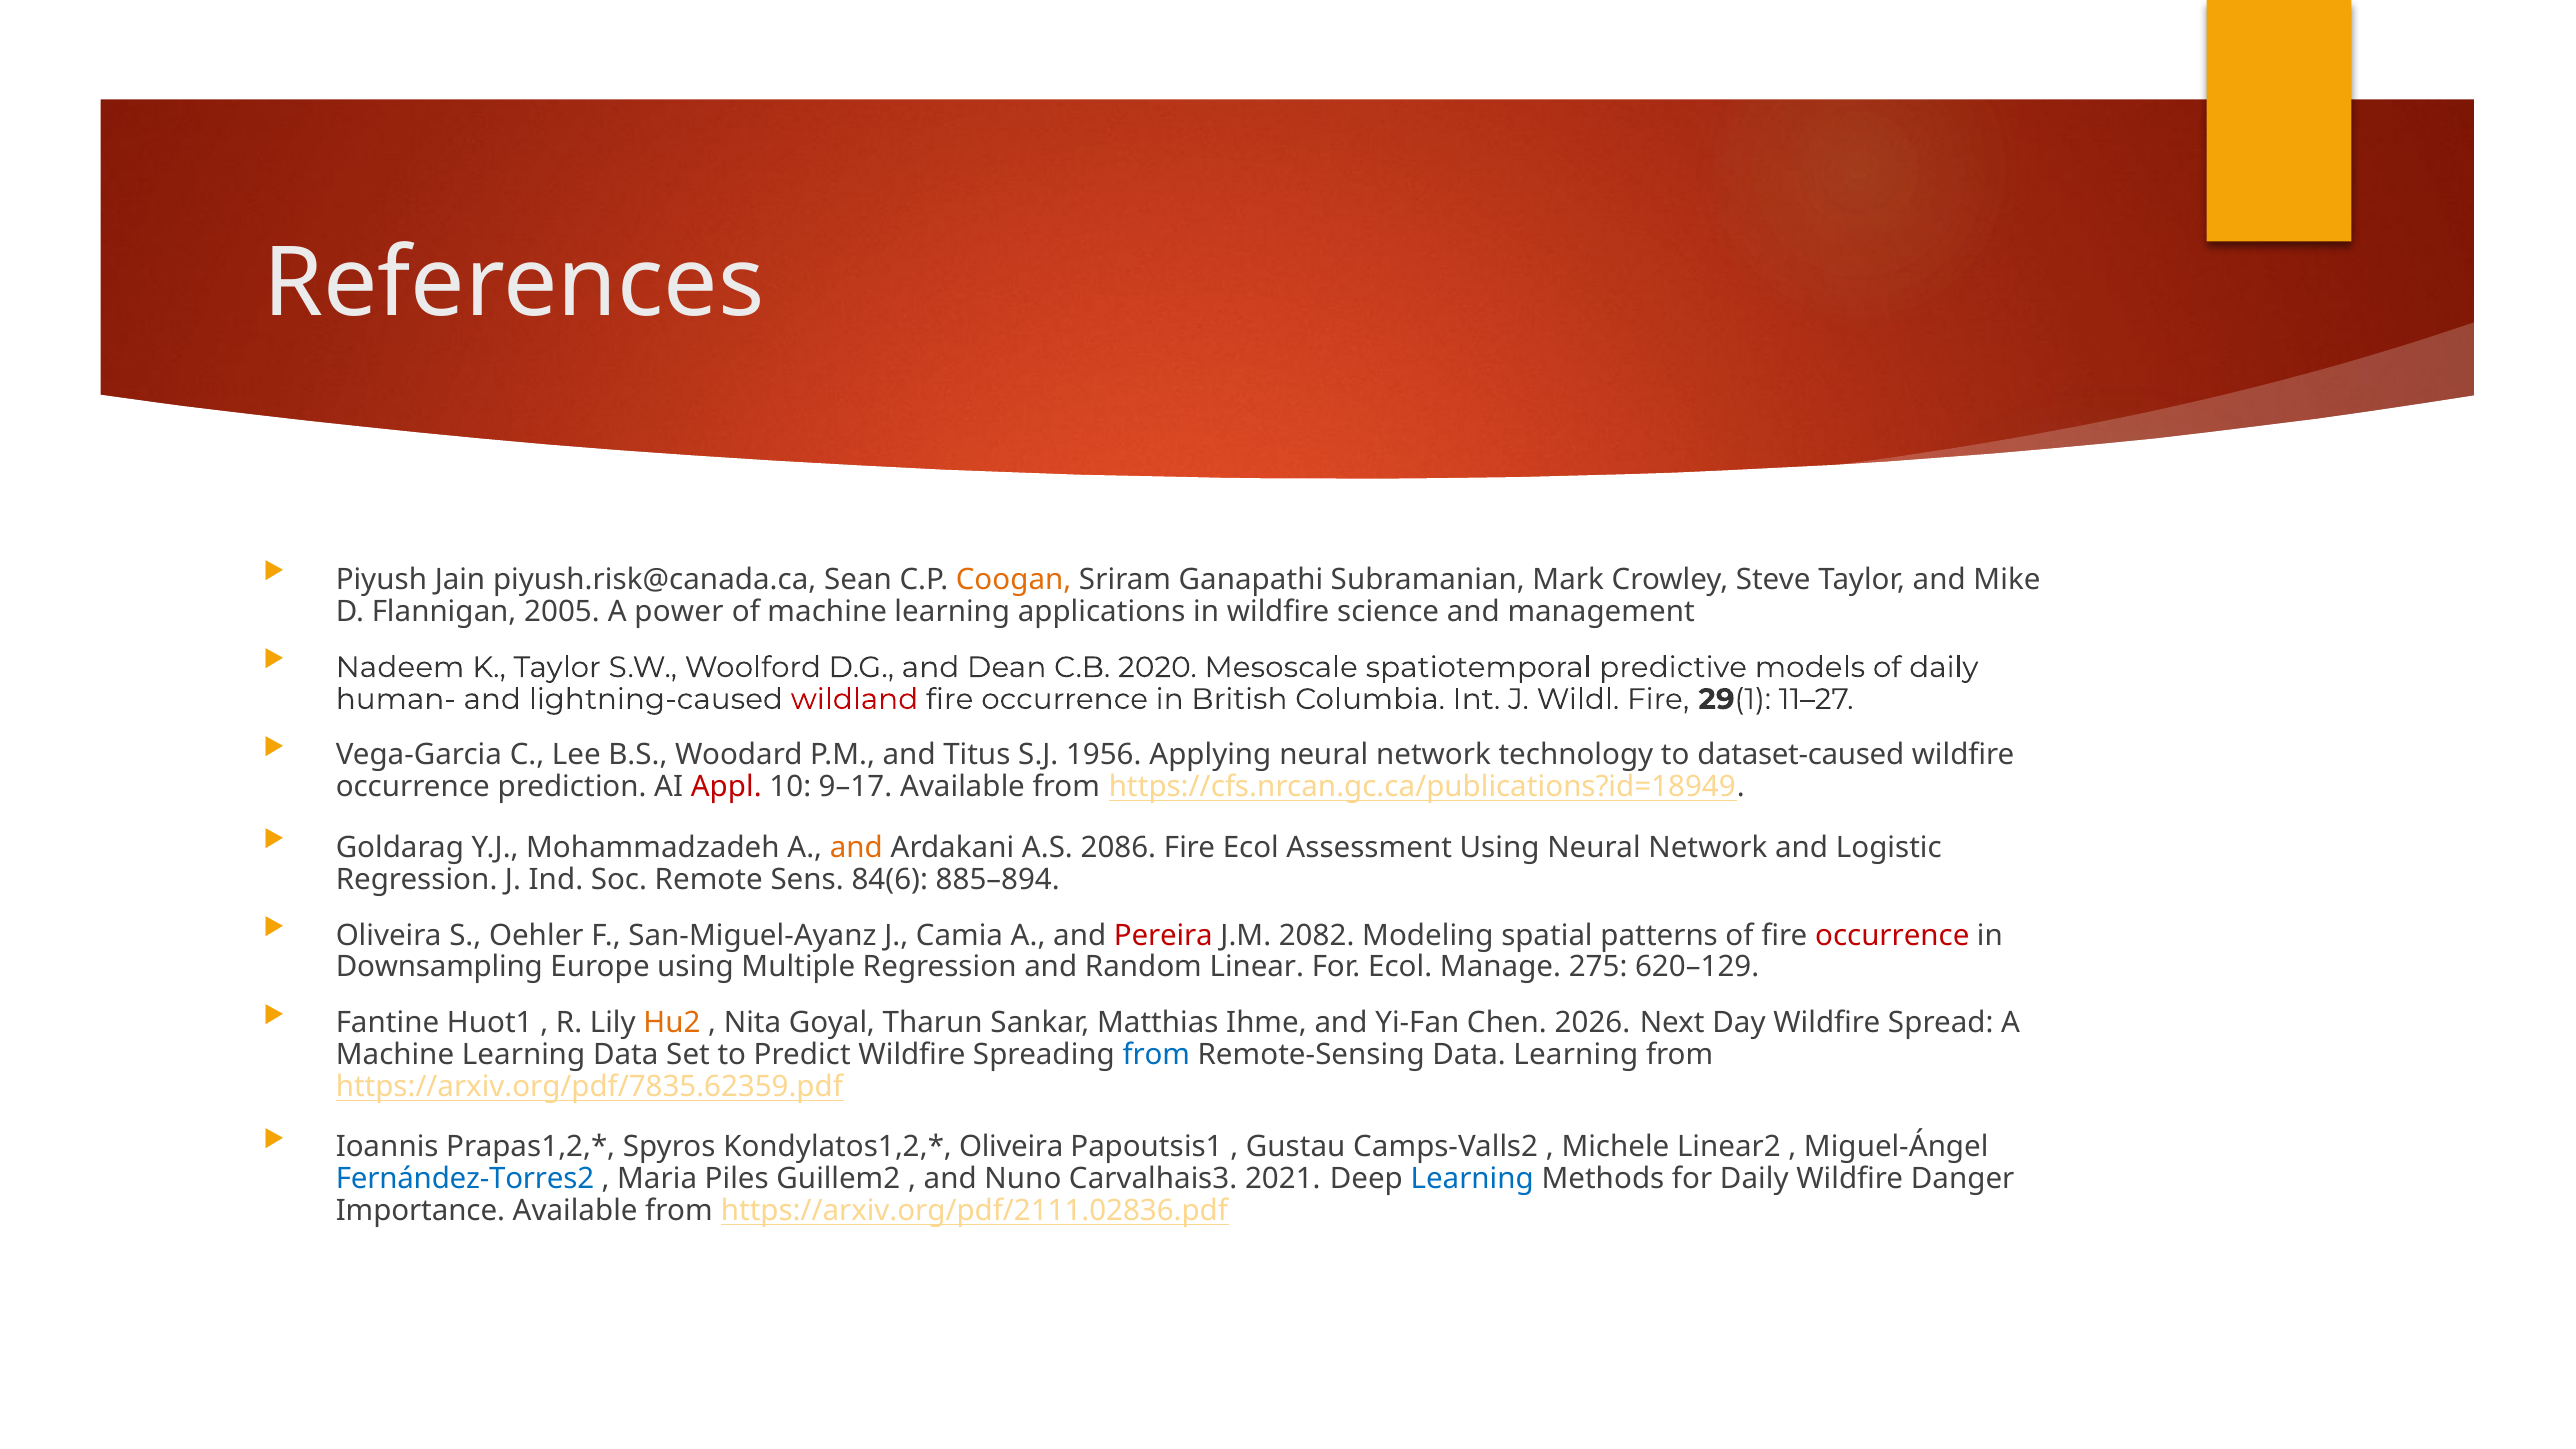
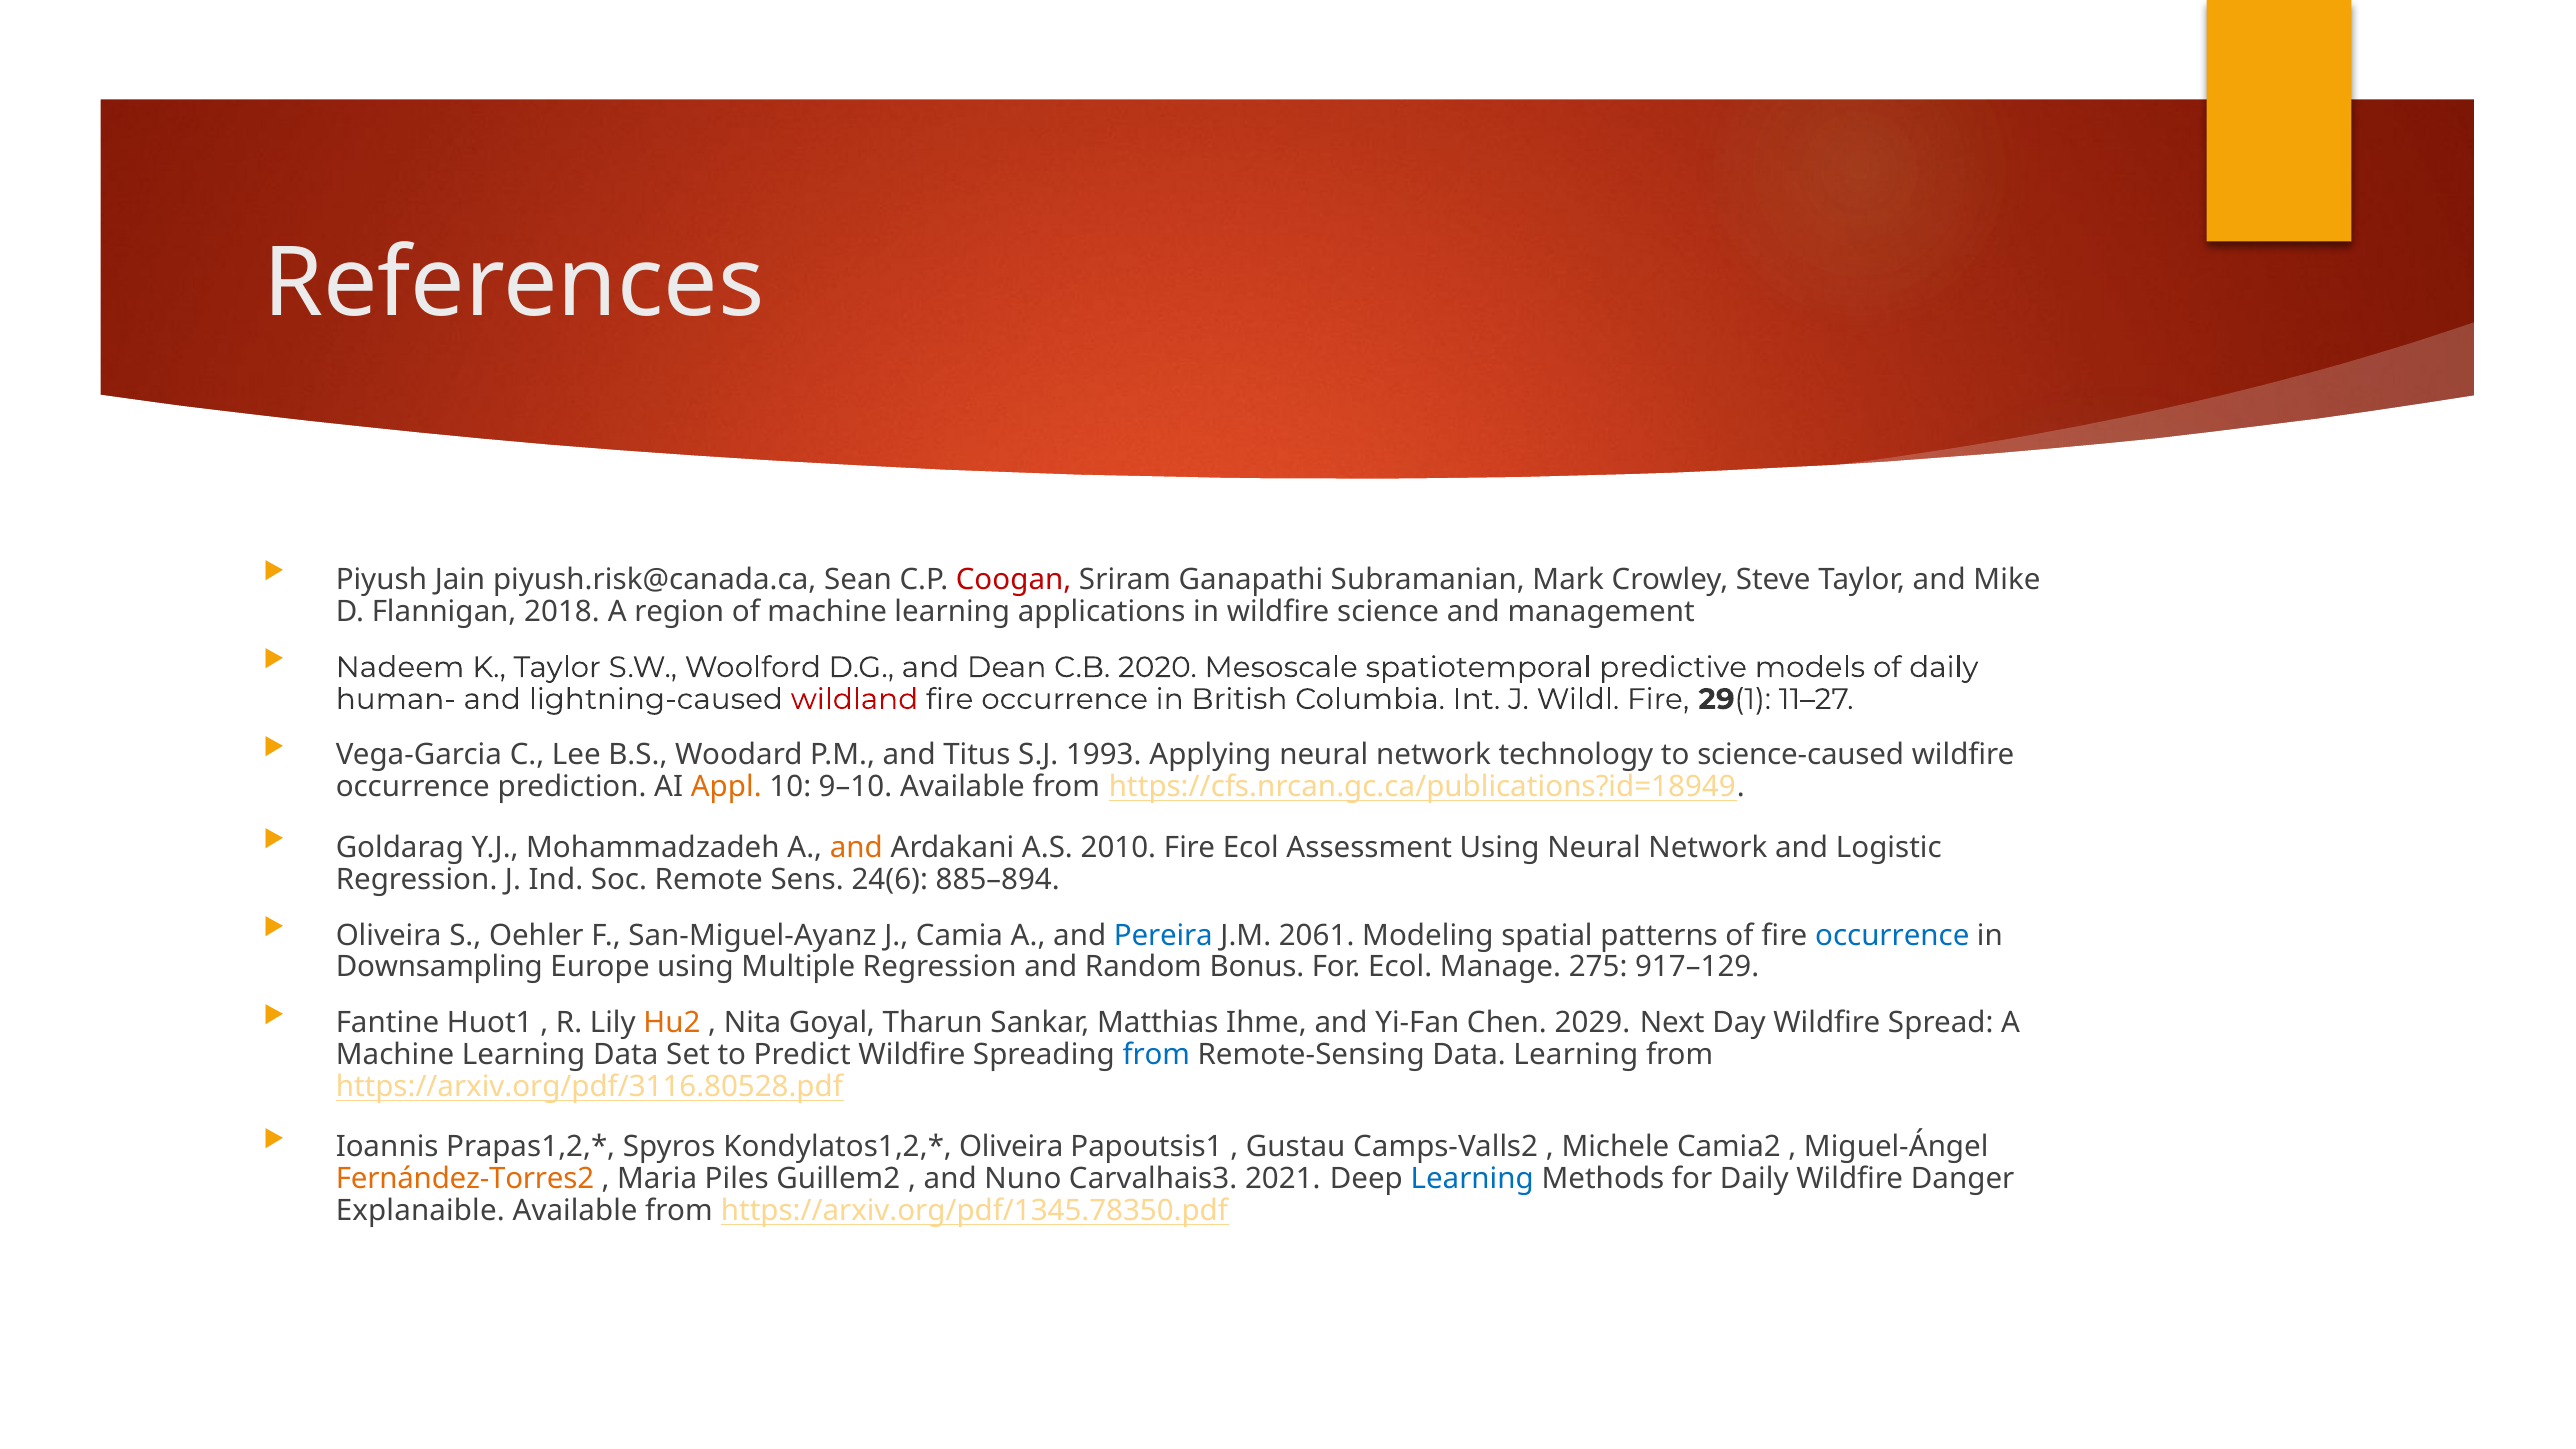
Coogan colour: orange -> red
2005: 2005 -> 2018
power: power -> region
1956: 1956 -> 1993
dataset-caused: dataset-caused -> science-caused
Appl colour: red -> orange
9–17: 9–17 -> 9–10
2086: 2086 -> 2010
84(6: 84(6 -> 24(6
Pereira colour: red -> blue
2082: 2082 -> 2061
occurrence at (1892, 935) colour: red -> blue
Linear: Linear -> Bonus
620–129: 620–129 -> 917–129
2026: 2026 -> 2029
https://arxiv.org/pdf/7835.62359.pdf: https://arxiv.org/pdf/7835.62359.pdf -> https://arxiv.org/pdf/3116.80528.pdf
Linear2: Linear2 -> Camia2
Fernández-Torres2 colour: blue -> orange
Importance: Importance -> Explanaible
https://arxiv.org/pdf/2111.02836.pdf: https://arxiv.org/pdf/2111.02836.pdf -> https://arxiv.org/pdf/1345.78350.pdf
